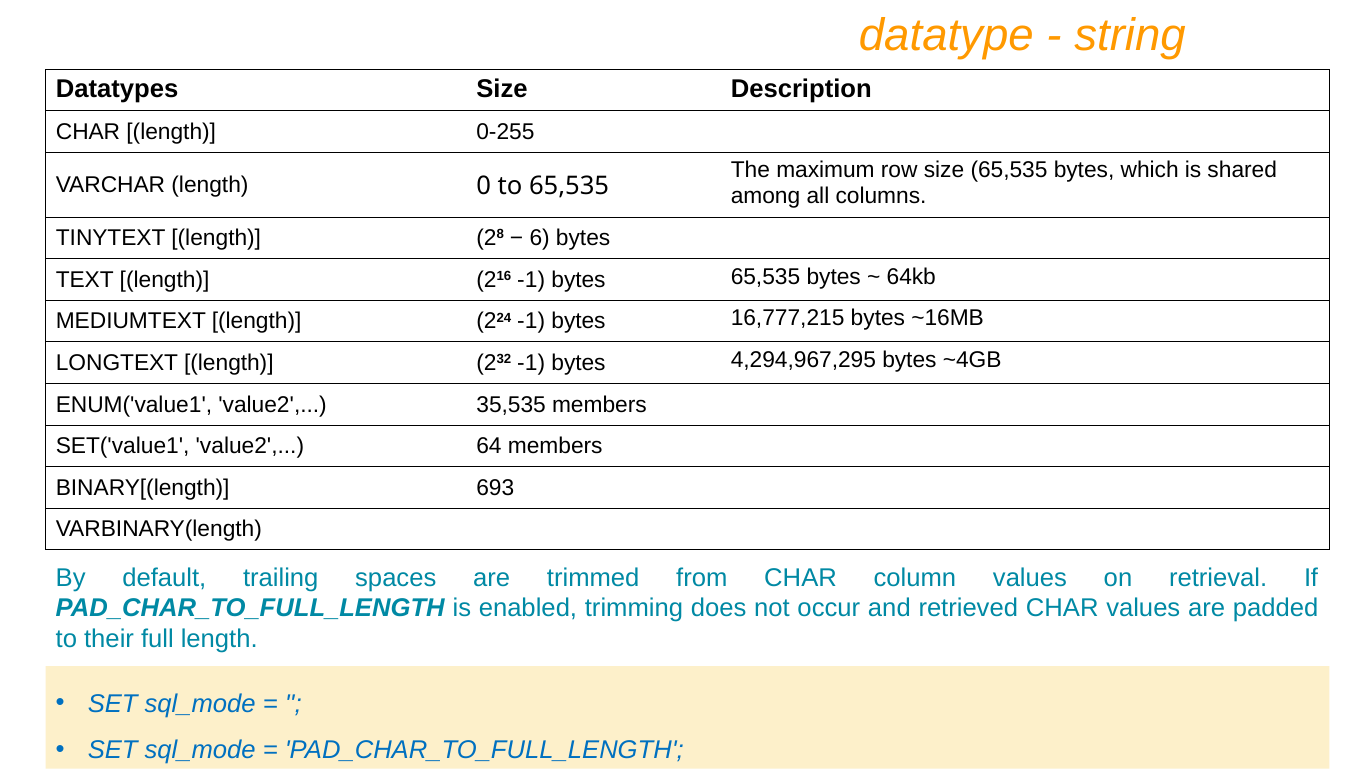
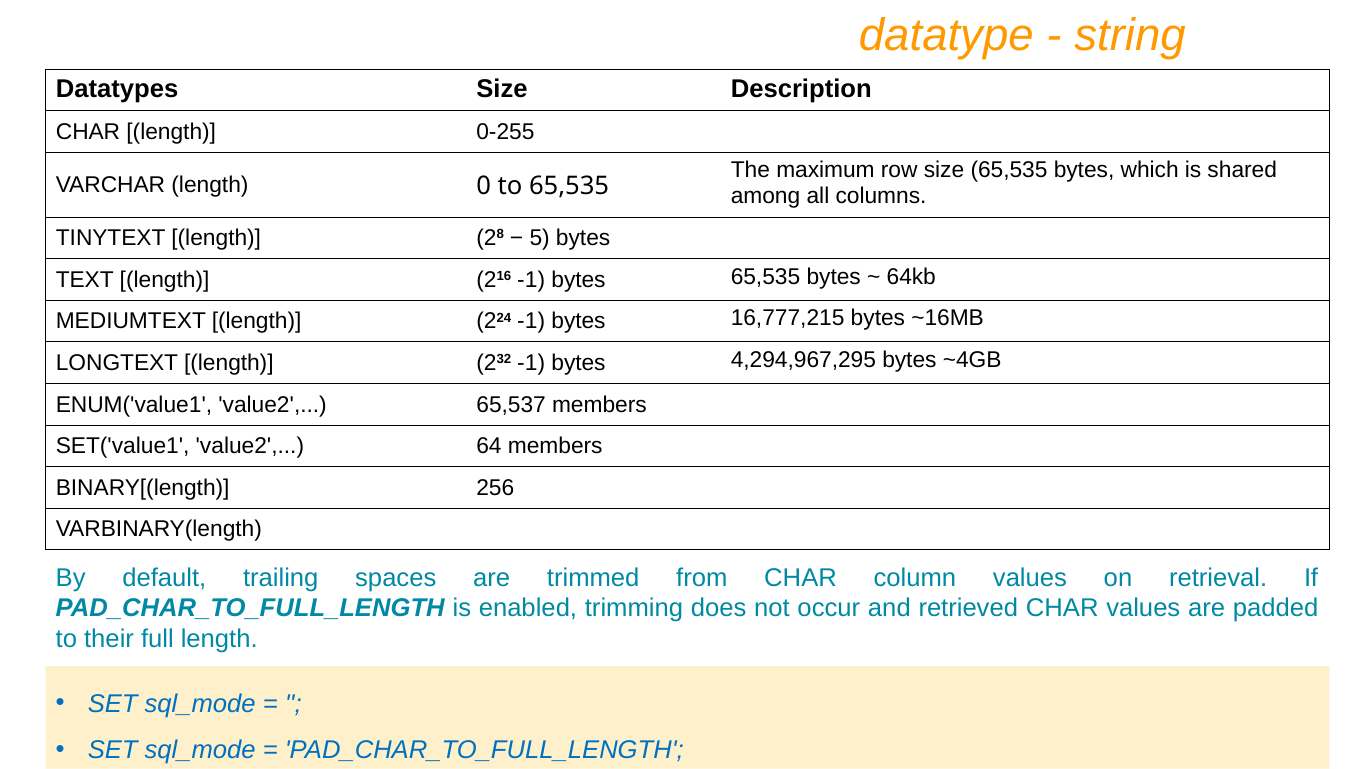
6: 6 -> 5
35,535: 35,535 -> 65,537
693: 693 -> 256
